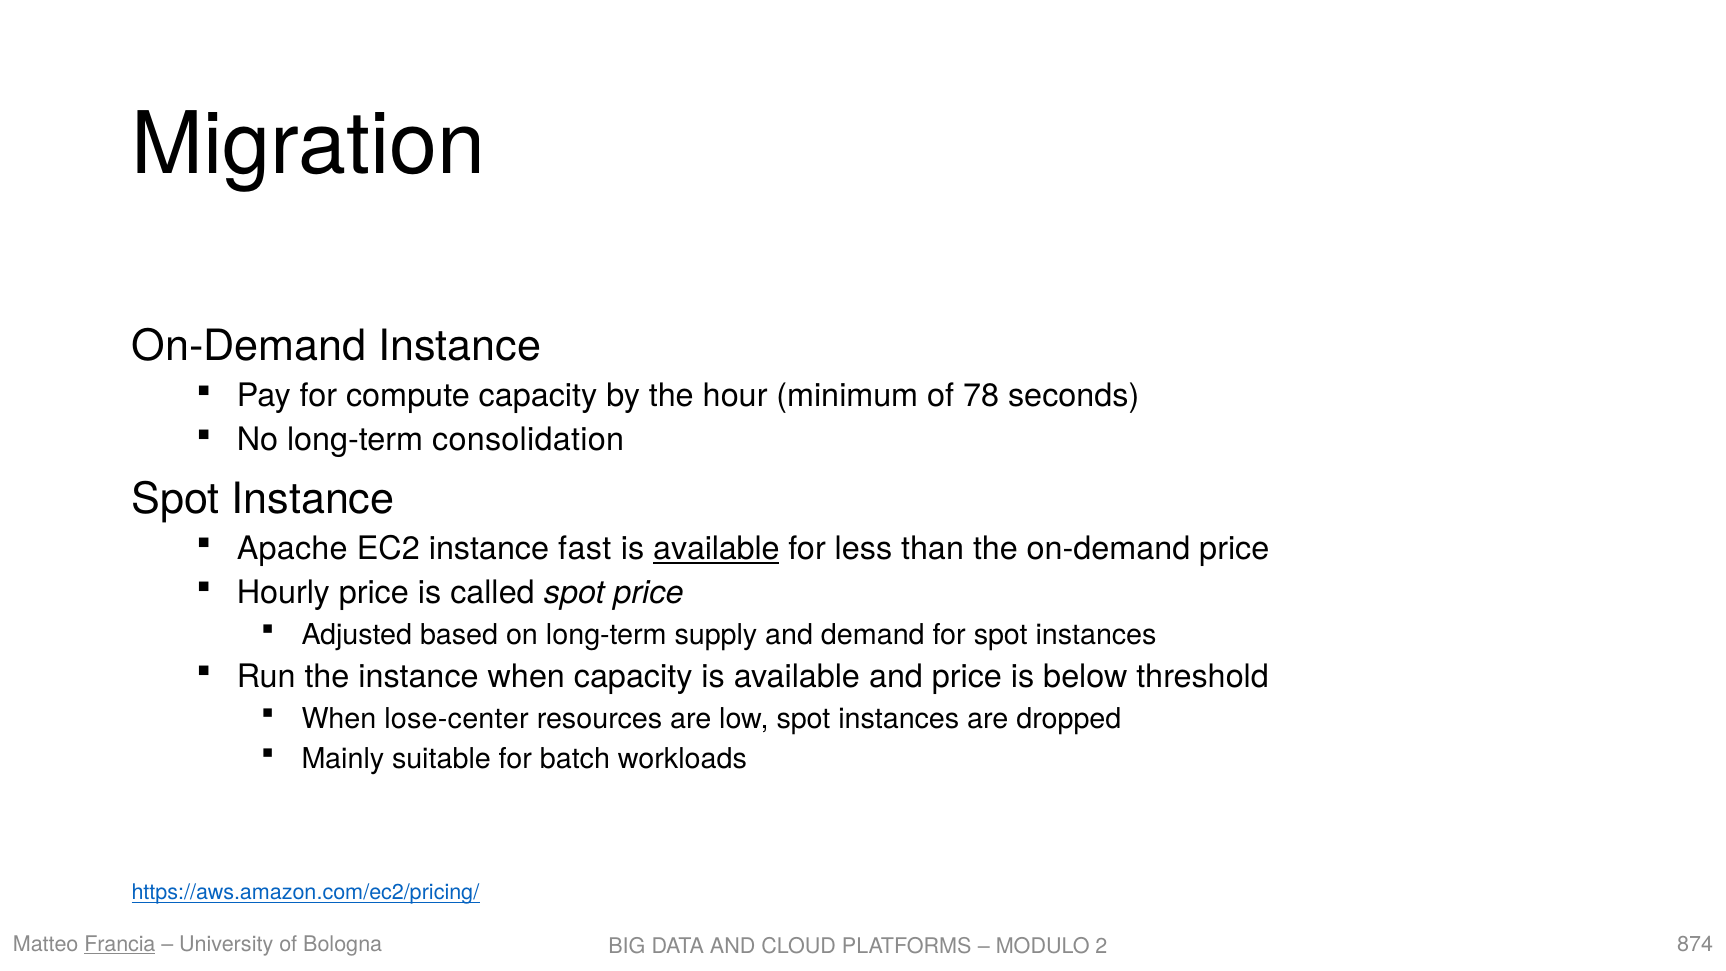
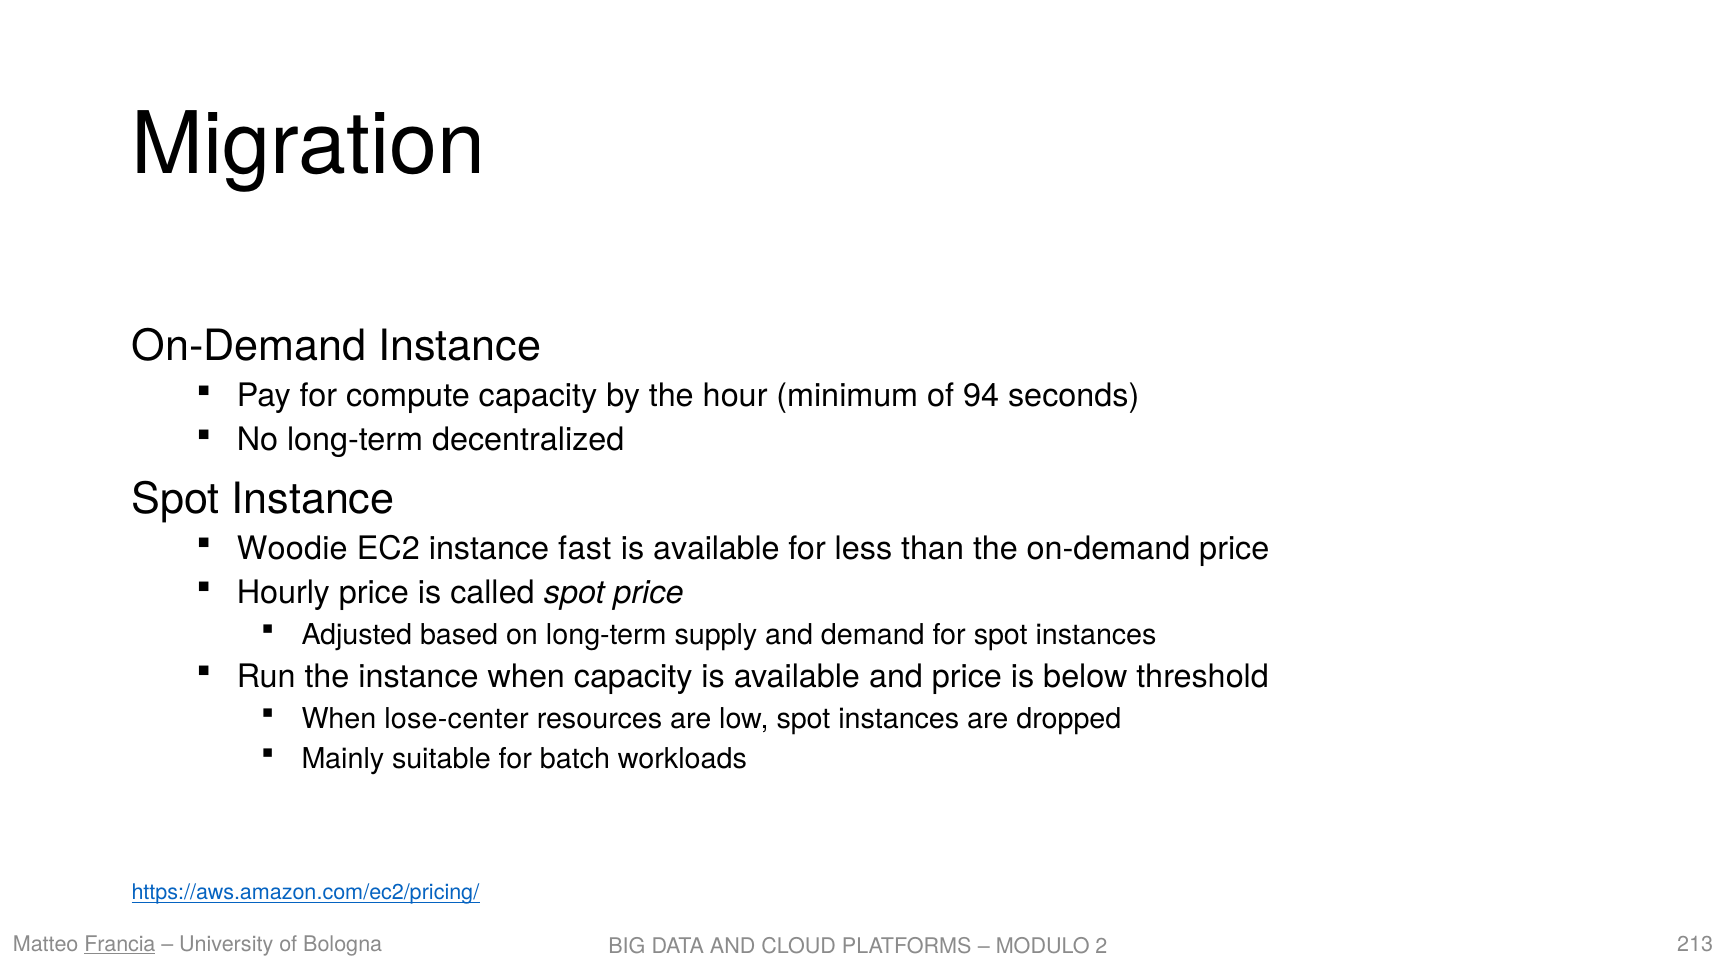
78: 78 -> 94
consolidation: consolidation -> decentralized
Apache: Apache -> Woodie
available at (716, 549) underline: present -> none
874: 874 -> 213
